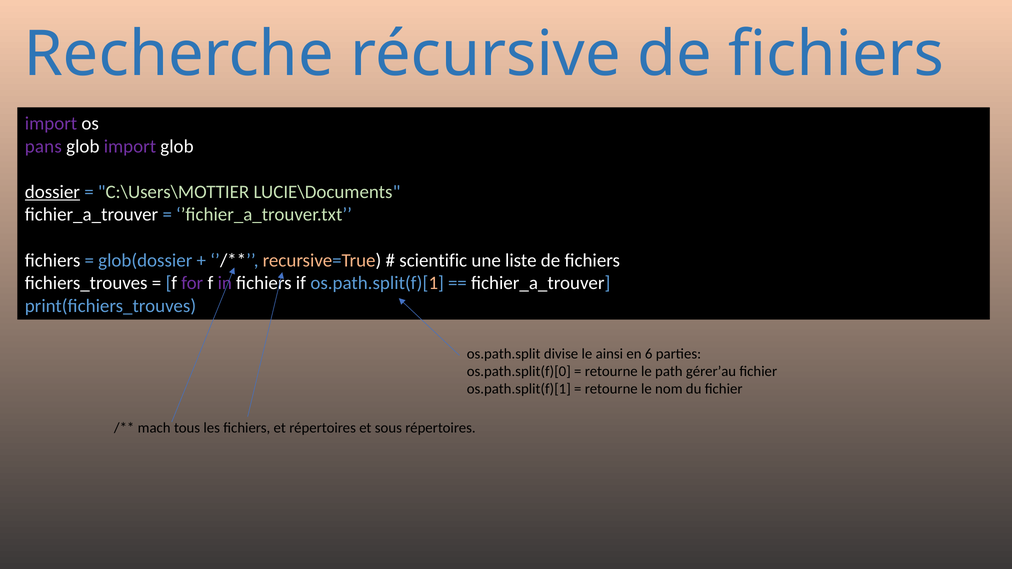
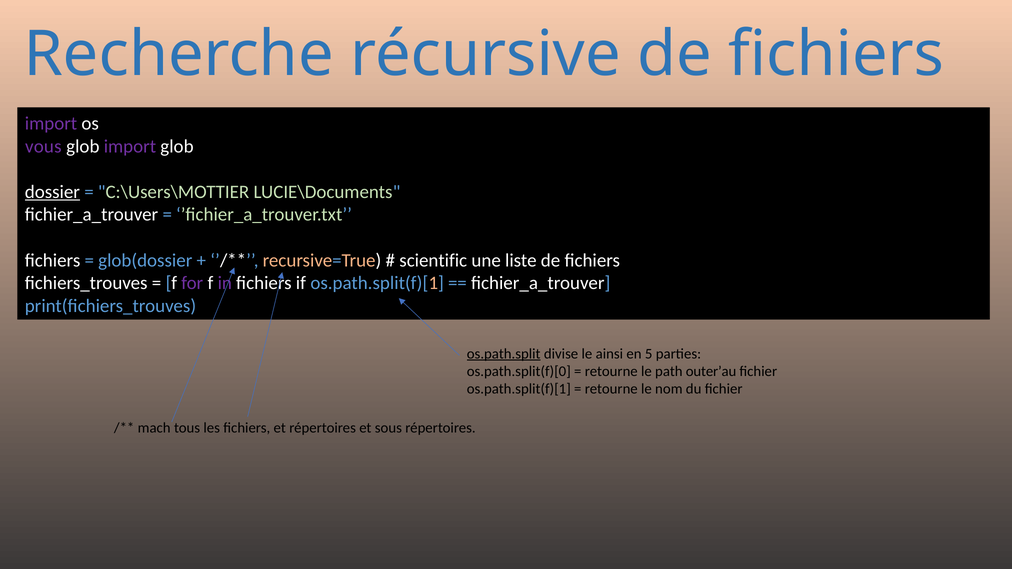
pans: pans -> vous
os.path.split underline: none -> present
6: 6 -> 5
gérer’au: gérer’au -> outer’au
